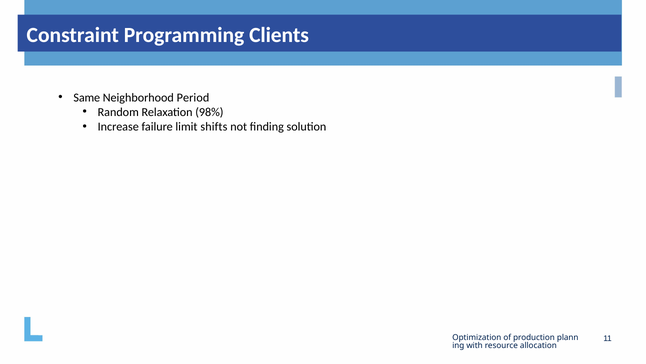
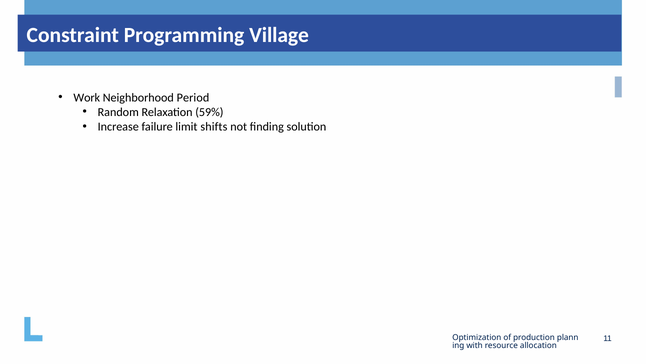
Clients: Clients -> Village
Same: Same -> Work
98%: 98% -> 59%
